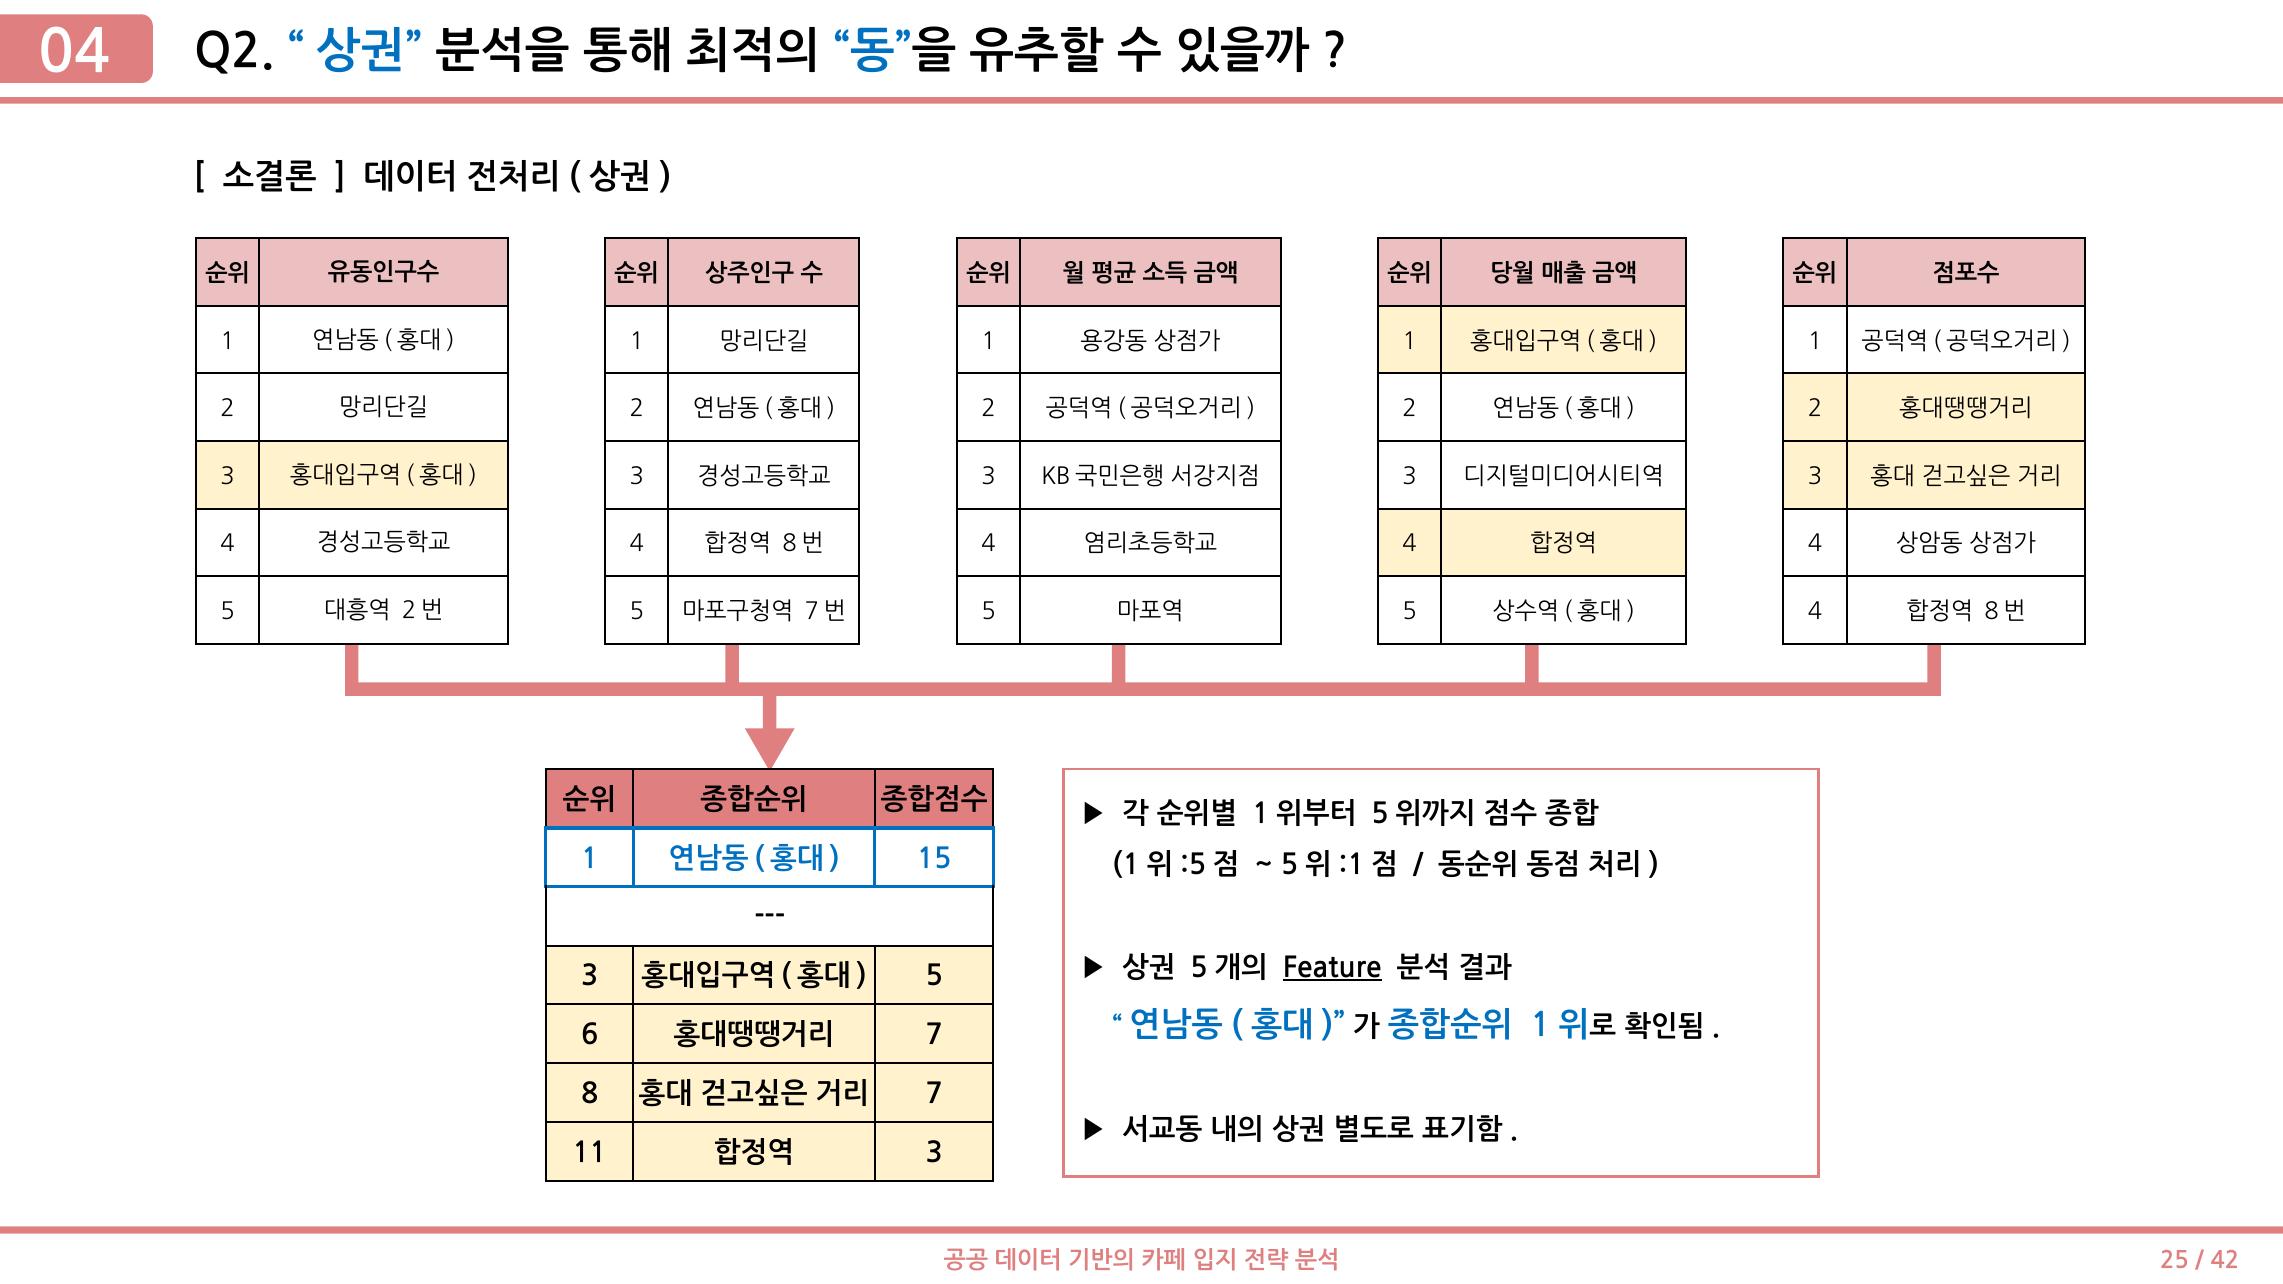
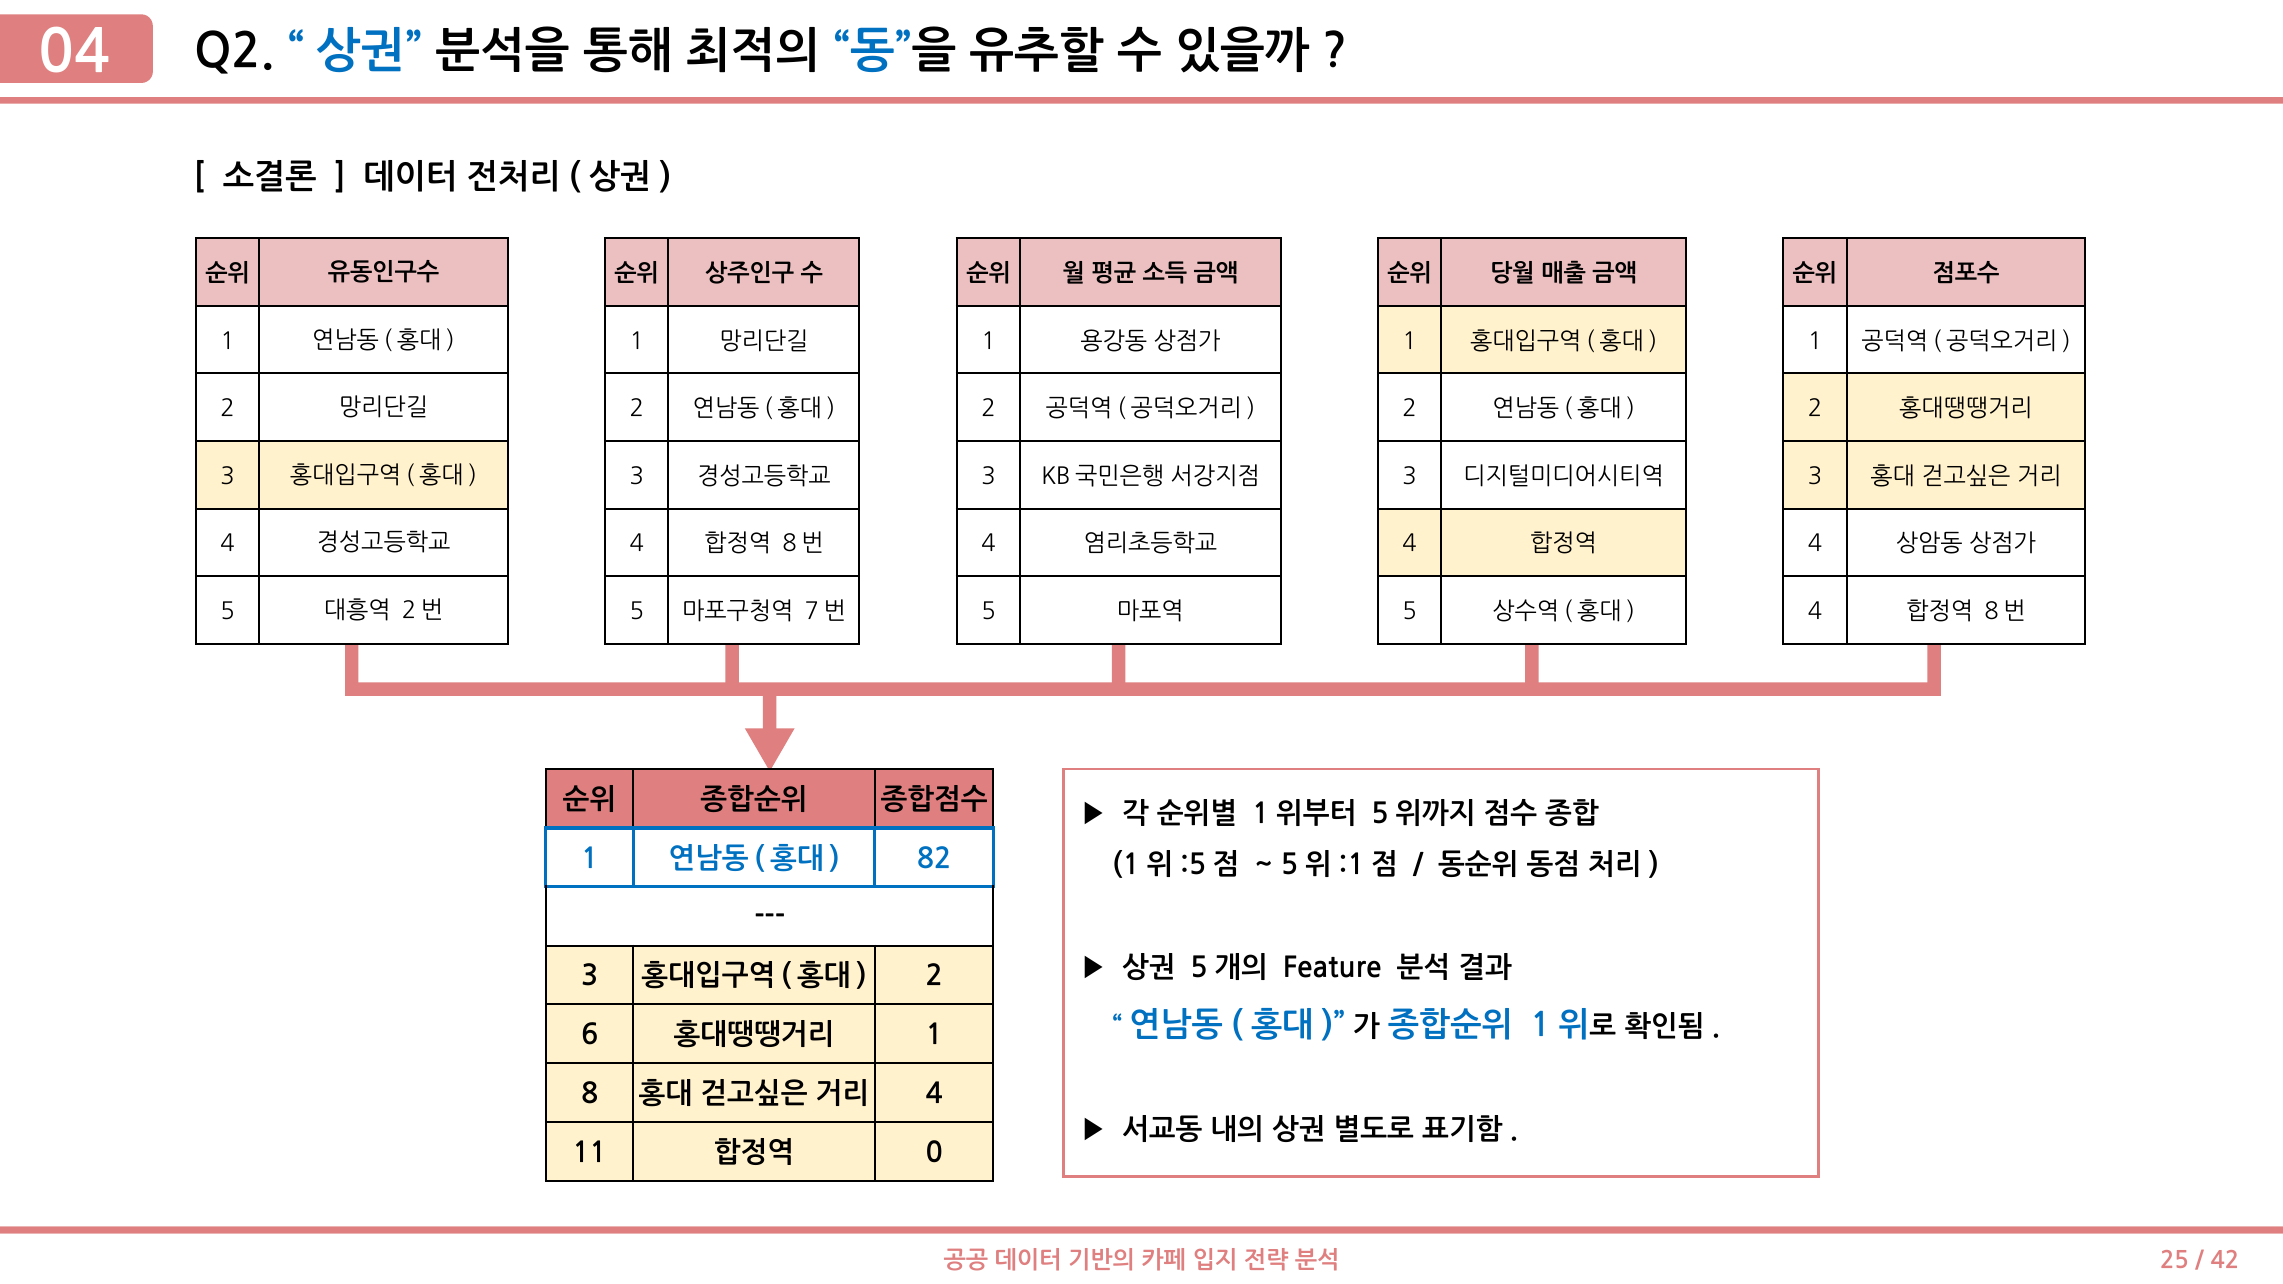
15: 15 -> 82
Feature underline: present -> none
5 at (934, 976): 5 -> 2
7 at (934, 1035): 7 -> 1
7 at (934, 1094): 7 -> 4
3 at (934, 1153): 3 -> 0
